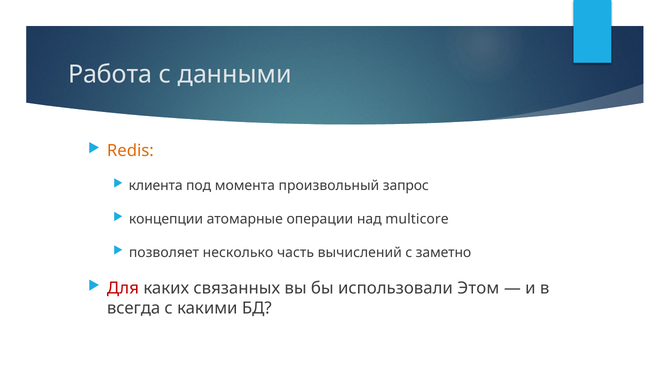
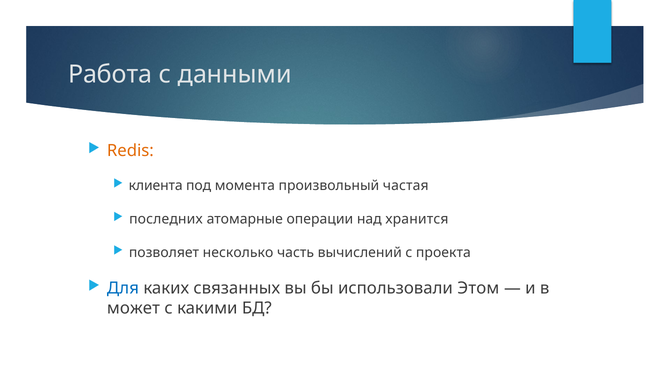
запрос: запрос -> частая
концепции: концепции -> последних
multicore: multicore -> хранится
заметно: заметно -> проекта
Для colour: red -> blue
всегда: всегда -> может
